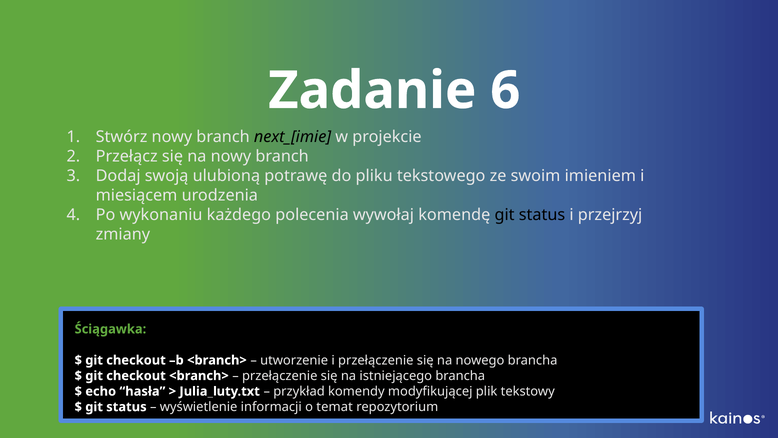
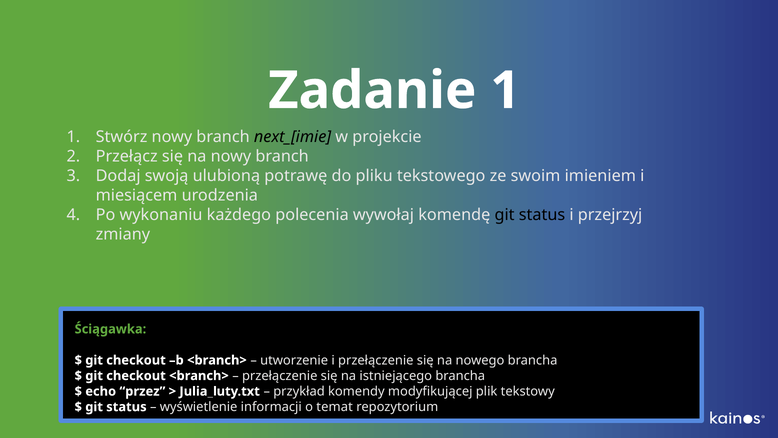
Zadanie 6: 6 -> 1
hasła: hasła -> przez
